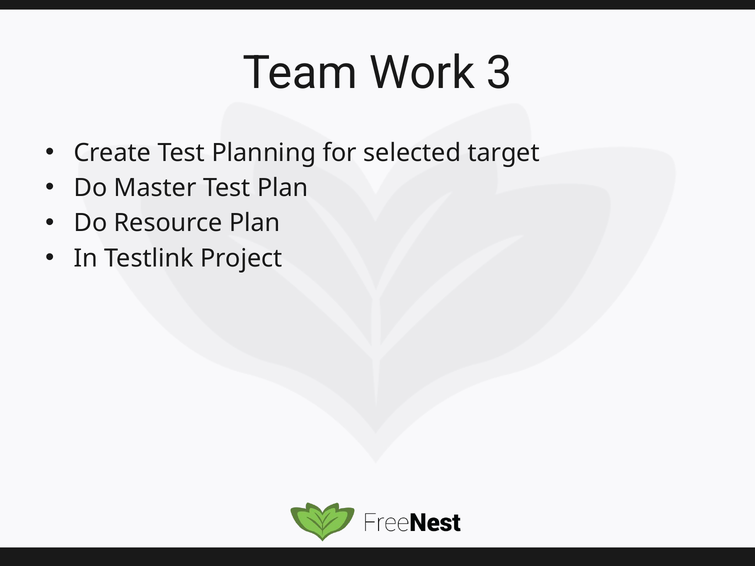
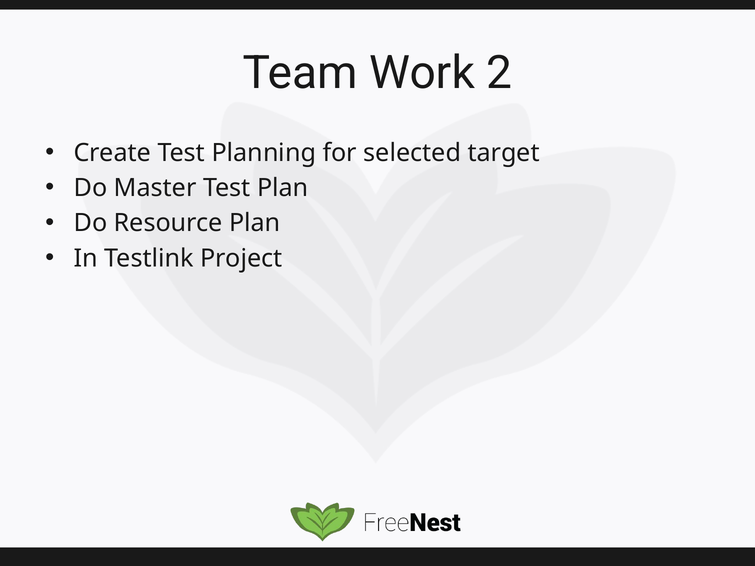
3: 3 -> 2
